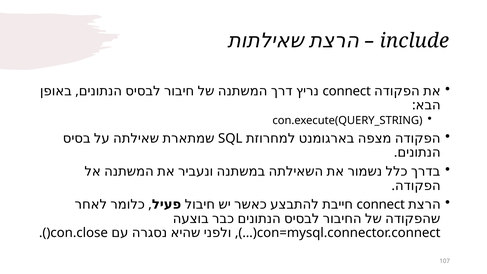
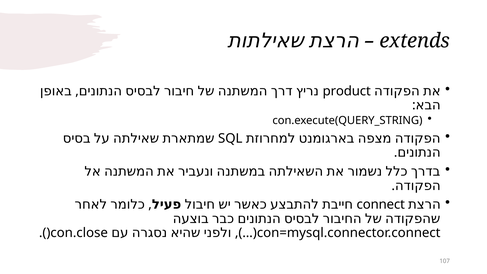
include: include -> extends
connect at (347, 91): connect -> product
